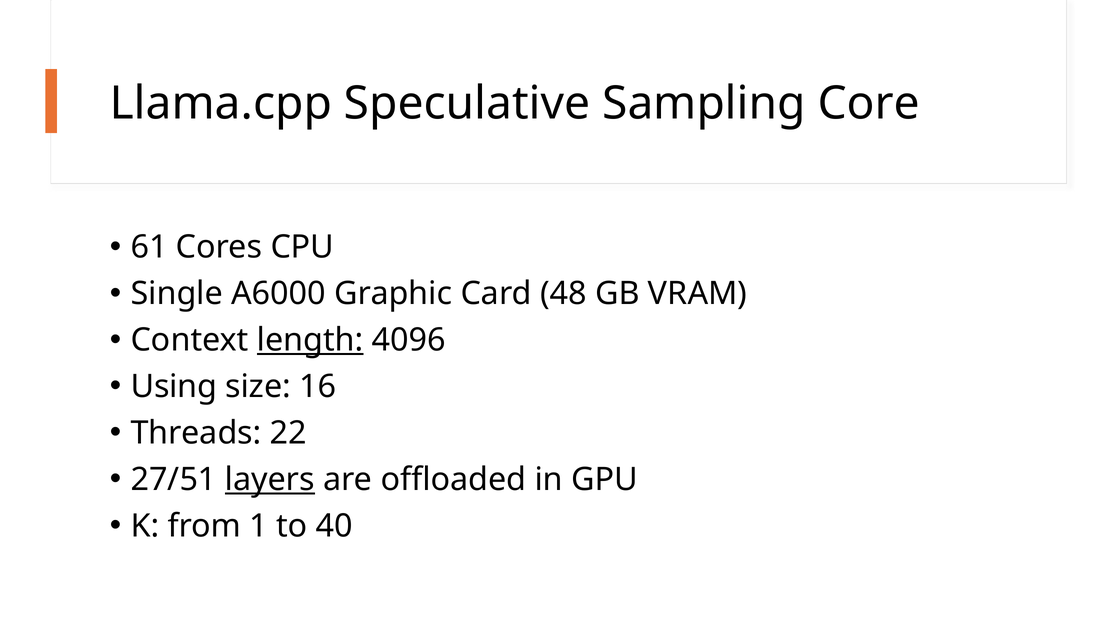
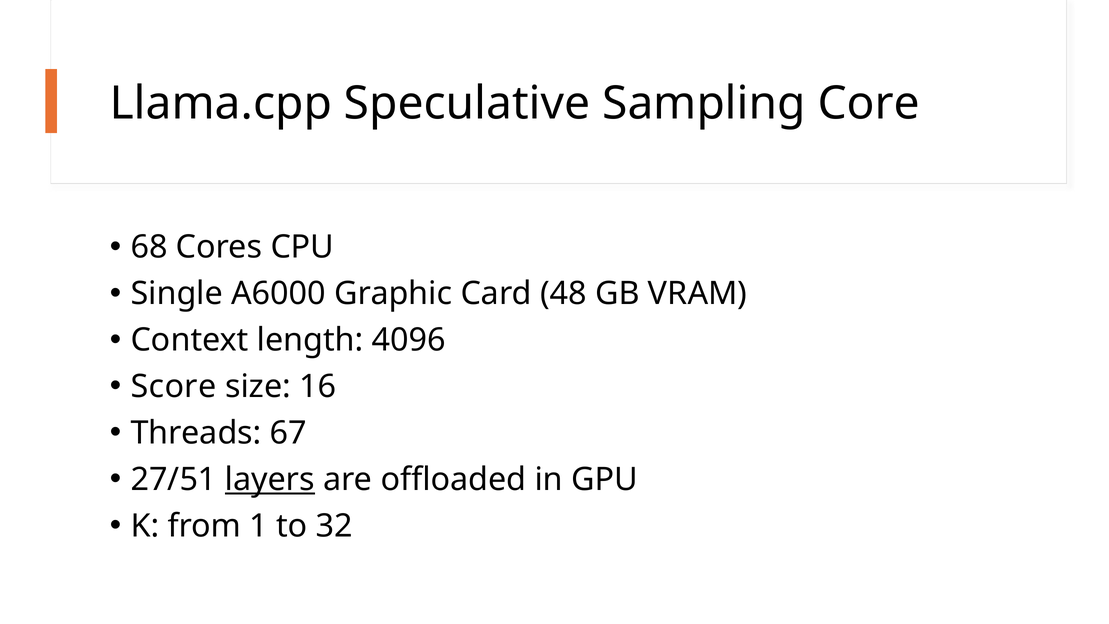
61: 61 -> 68
length underline: present -> none
Using: Using -> Score
22: 22 -> 67
40: 40 -> 32
